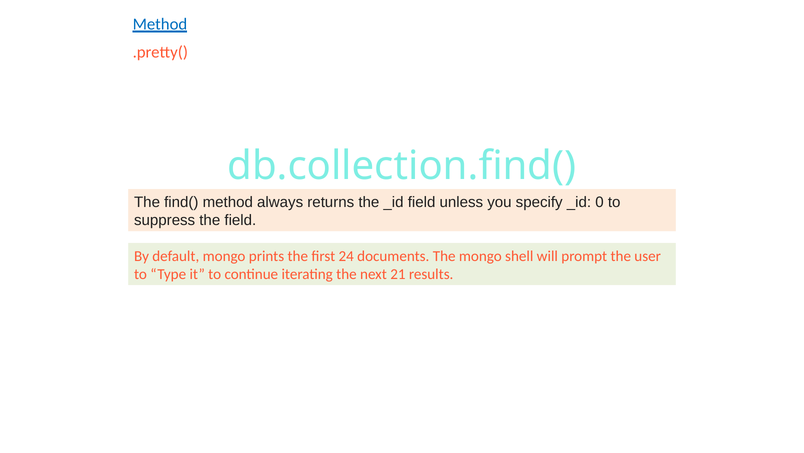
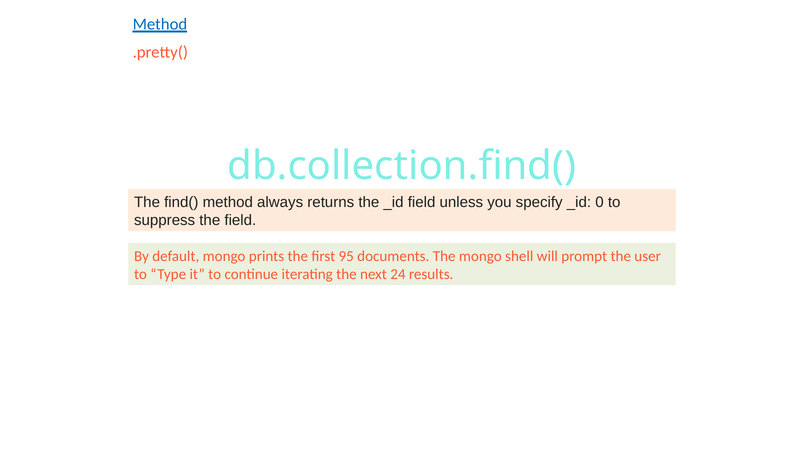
24: 24 -> 95
21: 21 -> 24
